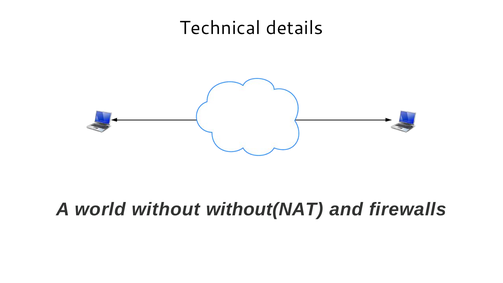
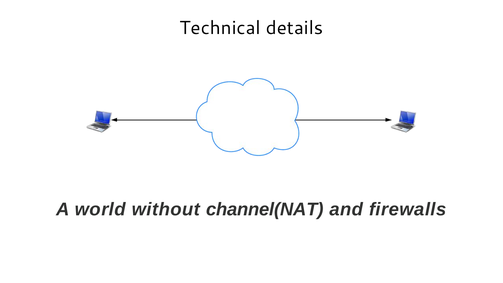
without(NAT: without(NAT -> channel(NAT
